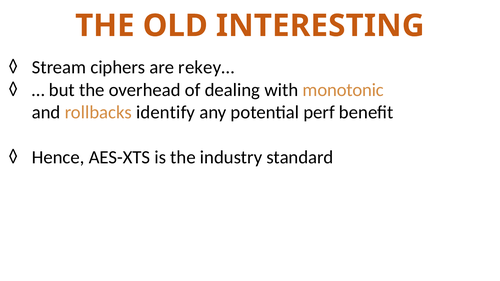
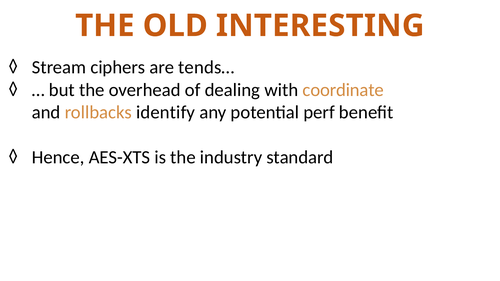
rekey…: rekey… -> tends…
monotonic: monotonic -> coordinate
